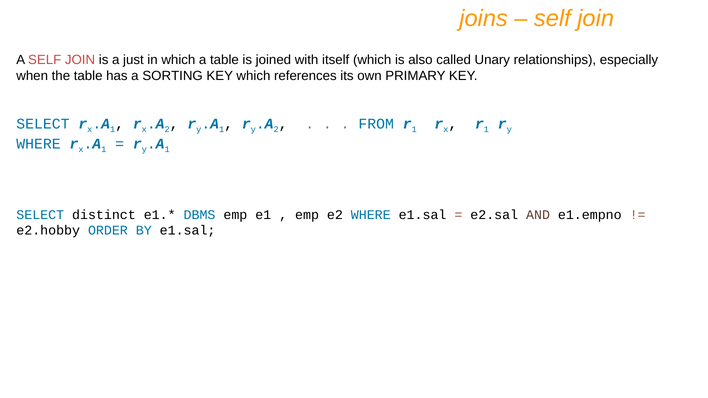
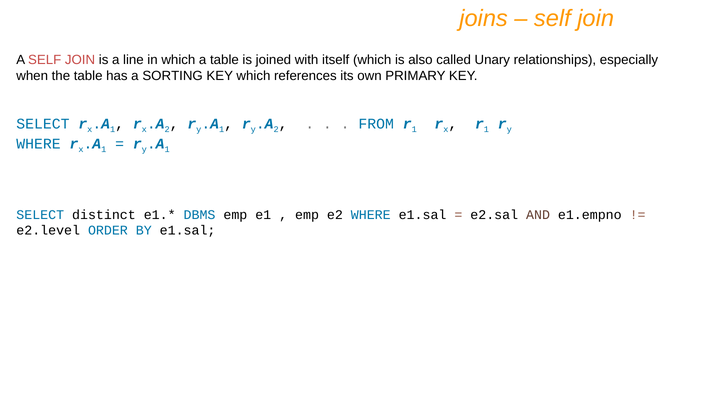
just: just -> line
e2.hobby: e2.hobby -> e2.level
